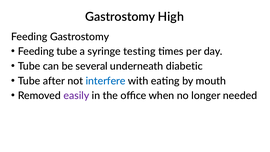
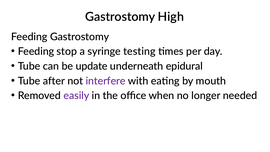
Feeding tube: tube -> stop
several: several -> update
diabetic: diabetic -> epidural
interfere colour: blue -> purple
